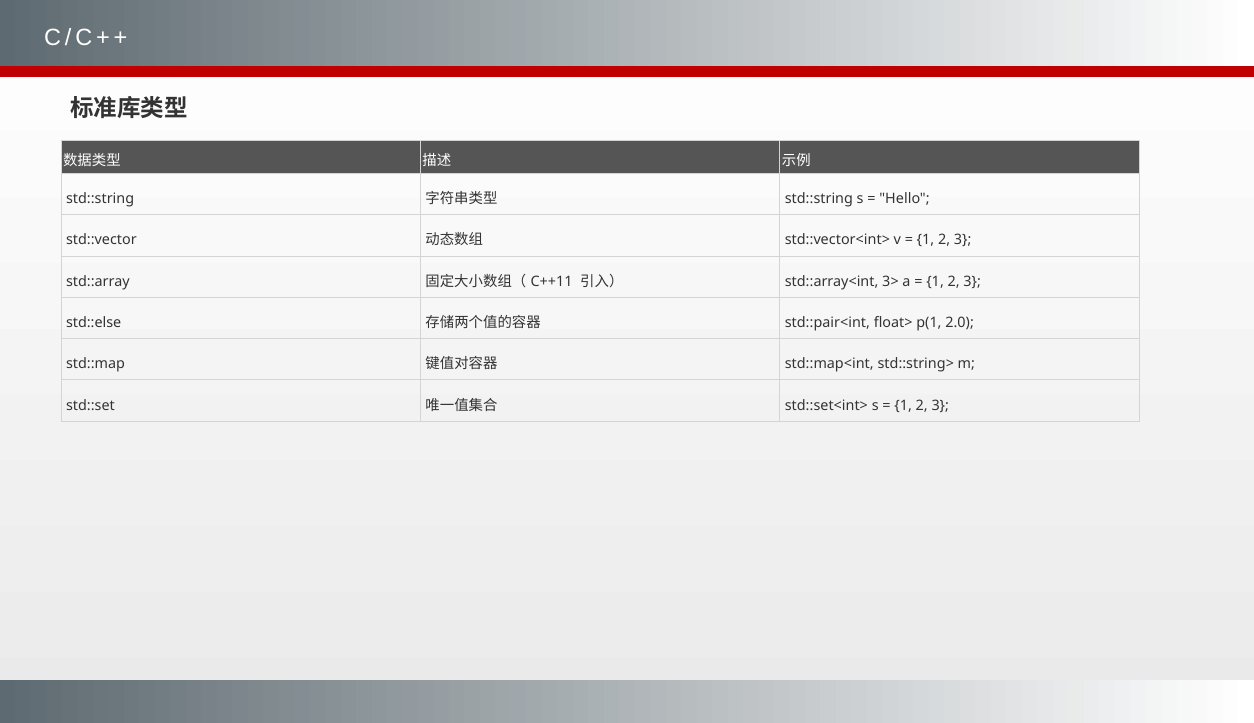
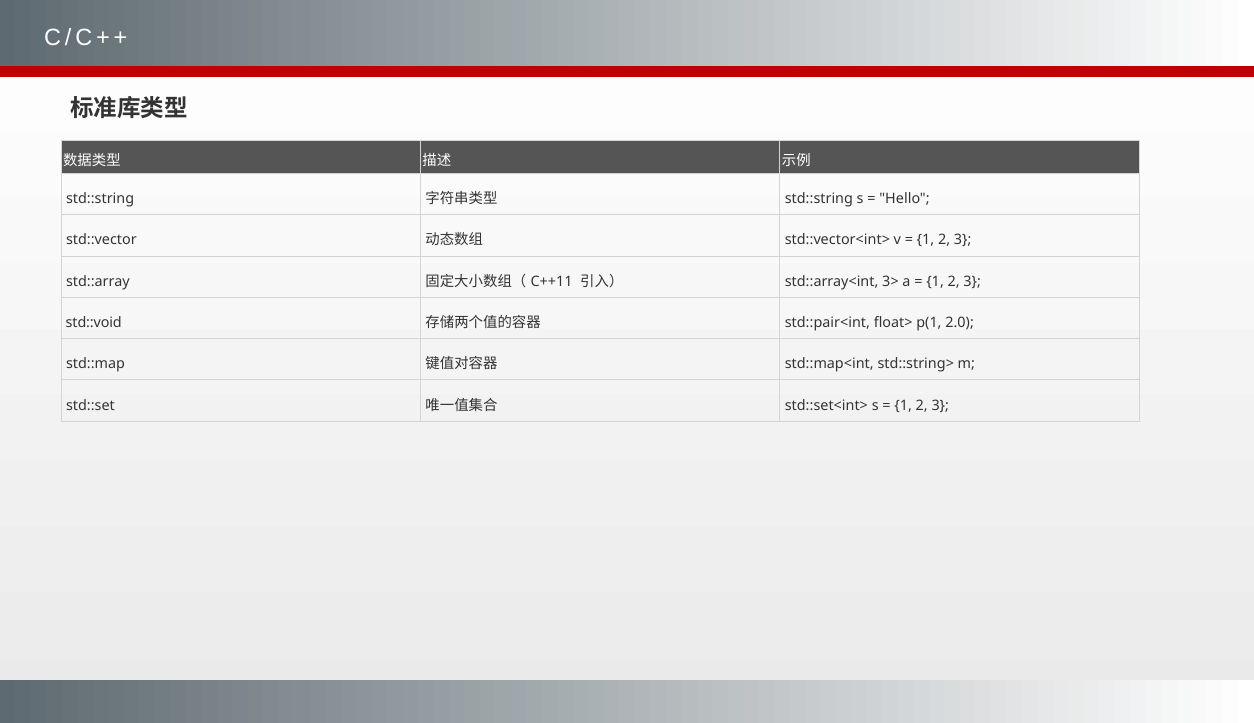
std::else: std::else -> std::void
